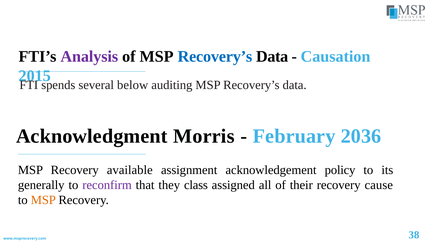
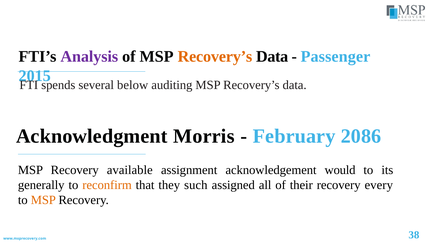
Recovery’s at (215, 56) colour: blue -> orange
Causation: Causation -> Passenger
2036: 2036 -> 2086
policy: policy -> would
reconfirm colour: purple -> orange
class: class -> such
cause: cause -> every
